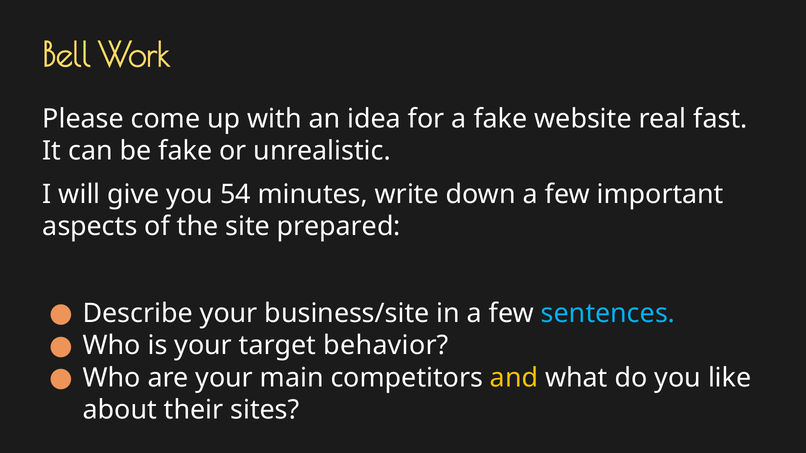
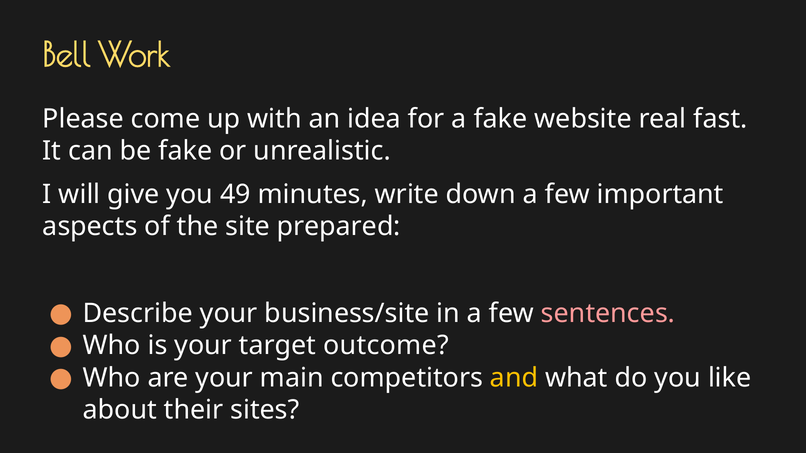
54: 54 -> 49
sentences colour: light blue -> pink
behavior: behavior -> outcome
